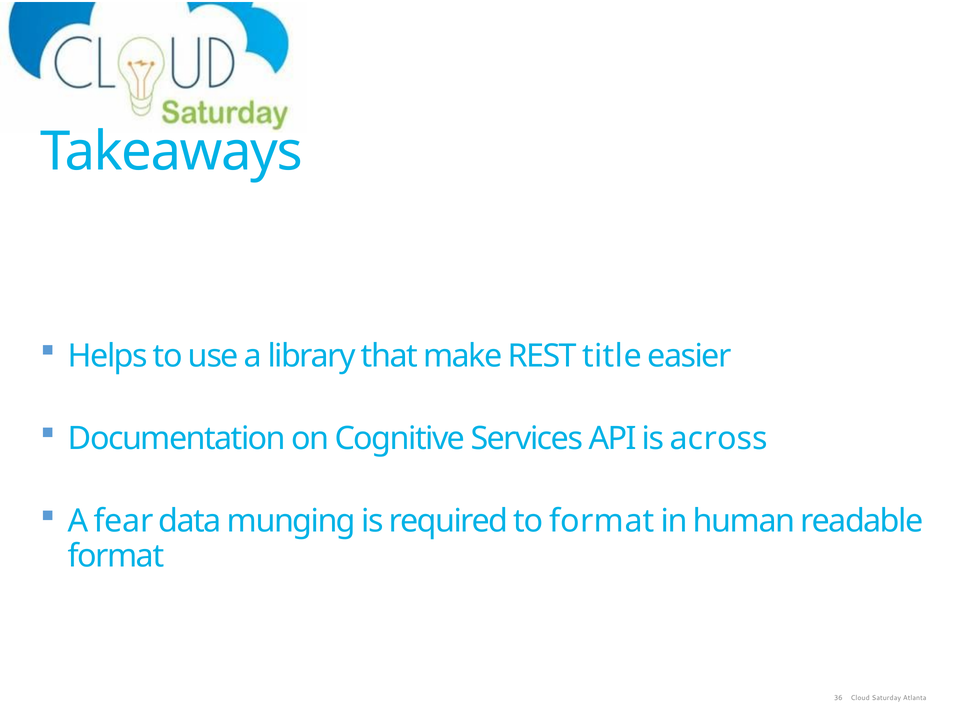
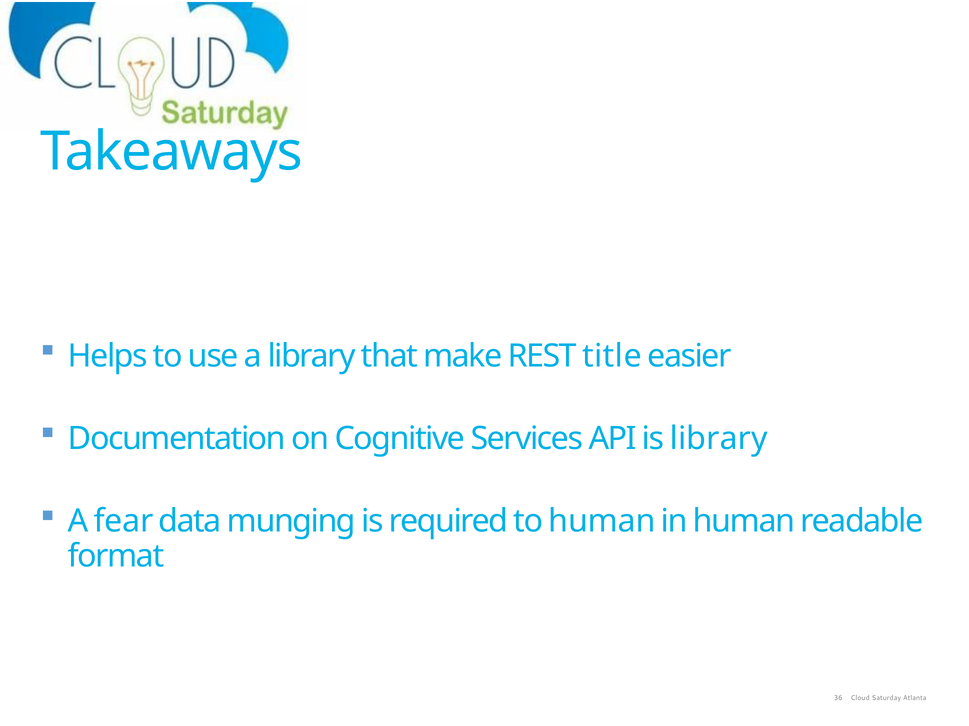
is across: across -> library
to format: format -> human
